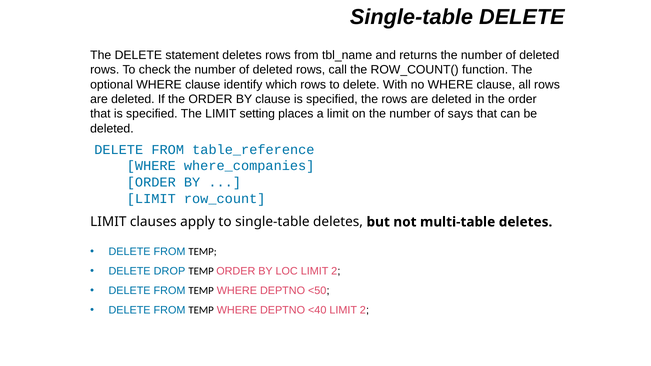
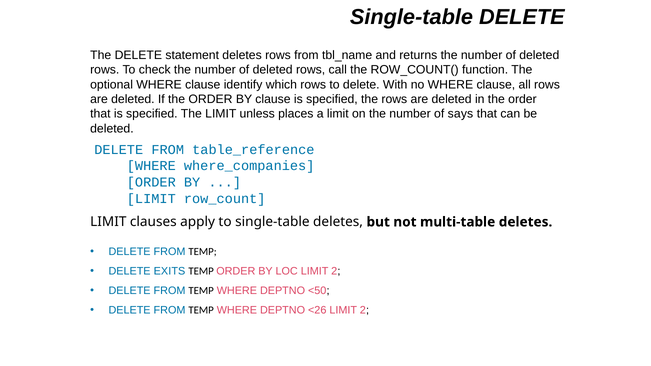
setting: setting -> unless
DROP: DROP -> EXITS
<40: <40 -> <26
